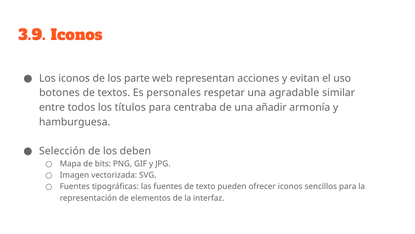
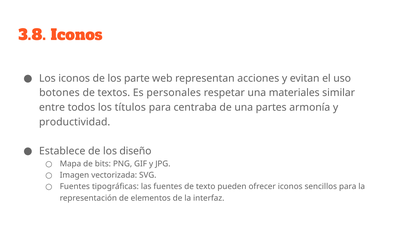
3.9: 3.9 -> 3.8
agradable: agradable -> materiales
añadir: añadir -> partes
hamburguesa: hamburguesa -> productividad
Selección: Selección -> Establece
deben: deben -> diseño
